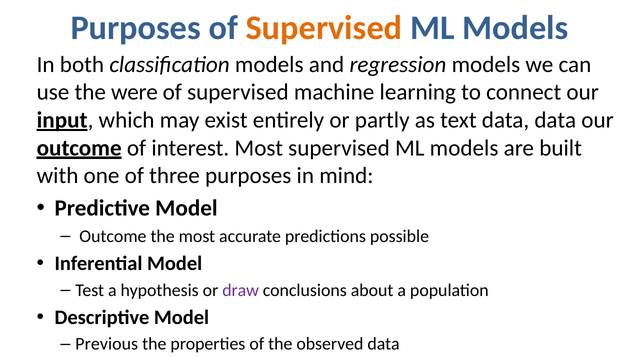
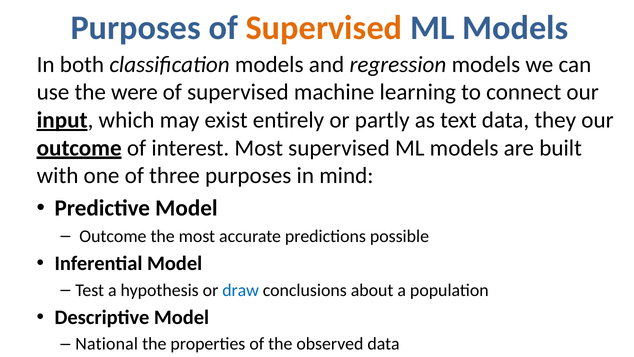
data data: data -> they
draw colour: purple -> blue
Previous: Previous -> National
